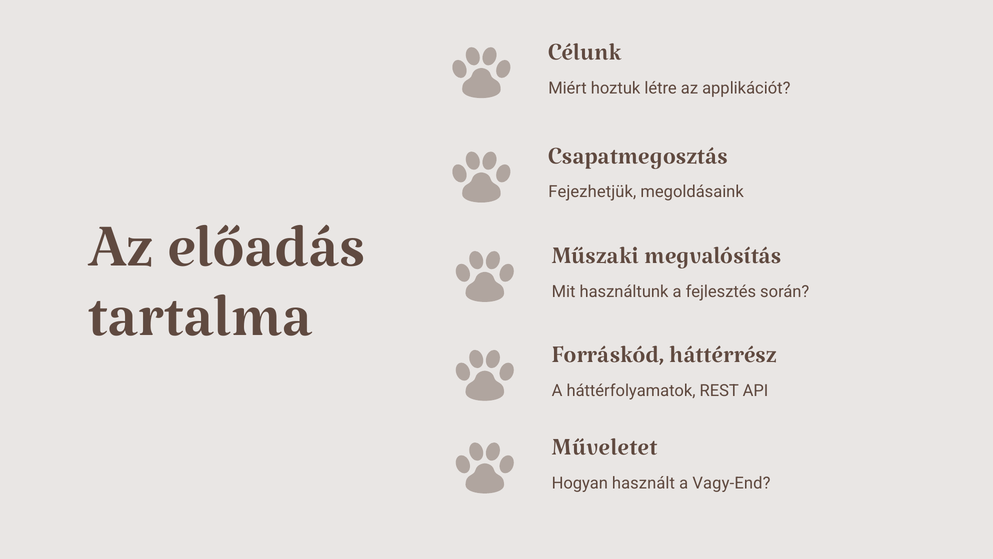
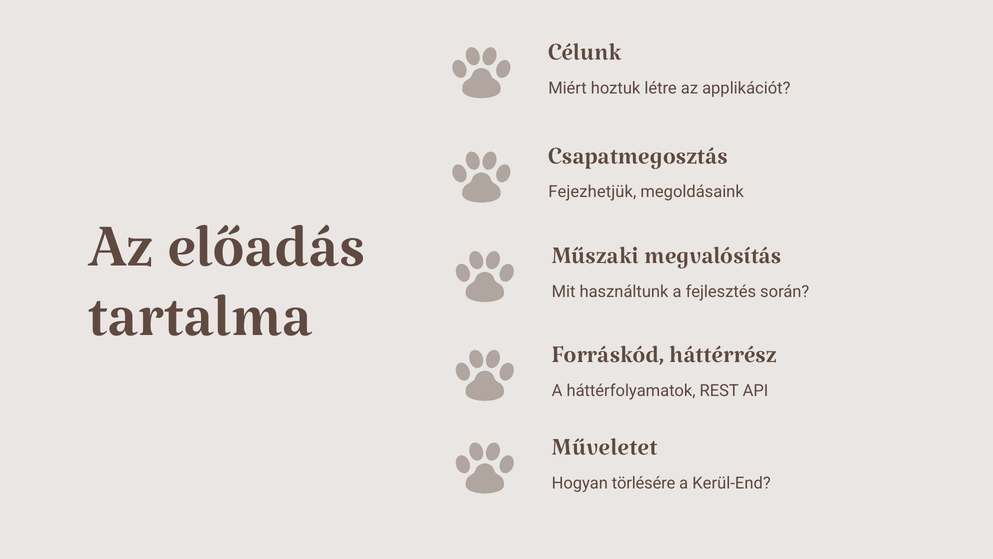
használt: használt -> törlésére
Vagy-End: Vagy-End -> Kerül-End
